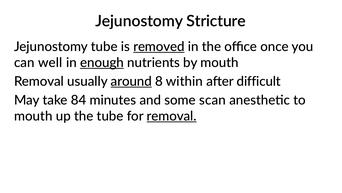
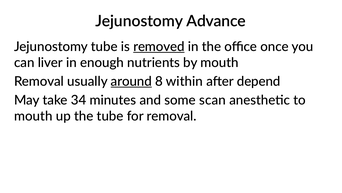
Stricture: Stricture -> Advance
well: well -> liver
enough underline: present -> none
difficult: difficult -> depend
84: 84 -> 34
removal at (172, 116) underline: present -> none
